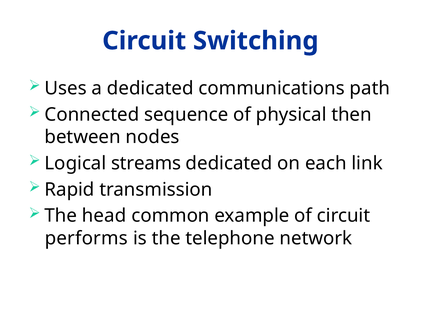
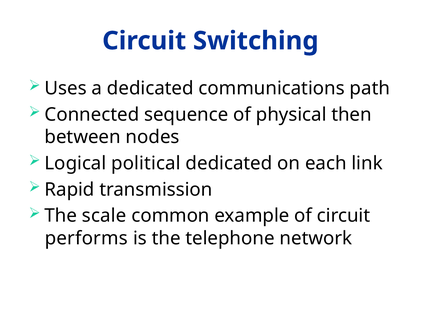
streams: streams -> political
head: head -> scale
